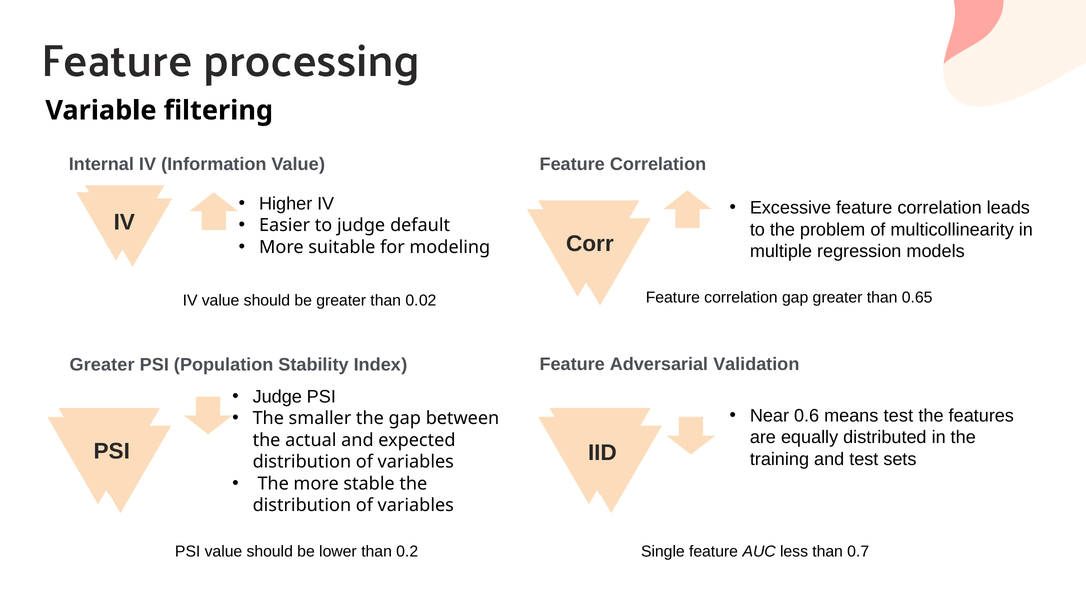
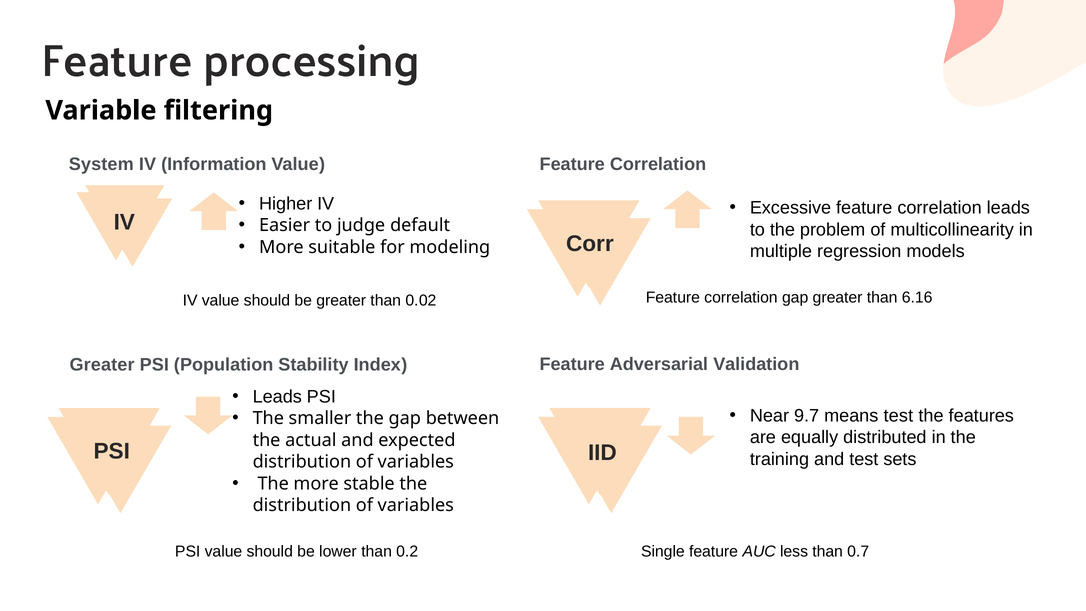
Internal: Internal -> System
0.65: 0.65 -> 6.16
Judge at (277, 397): Judge -> Leads
0.6: 0.6 -> 9.7
